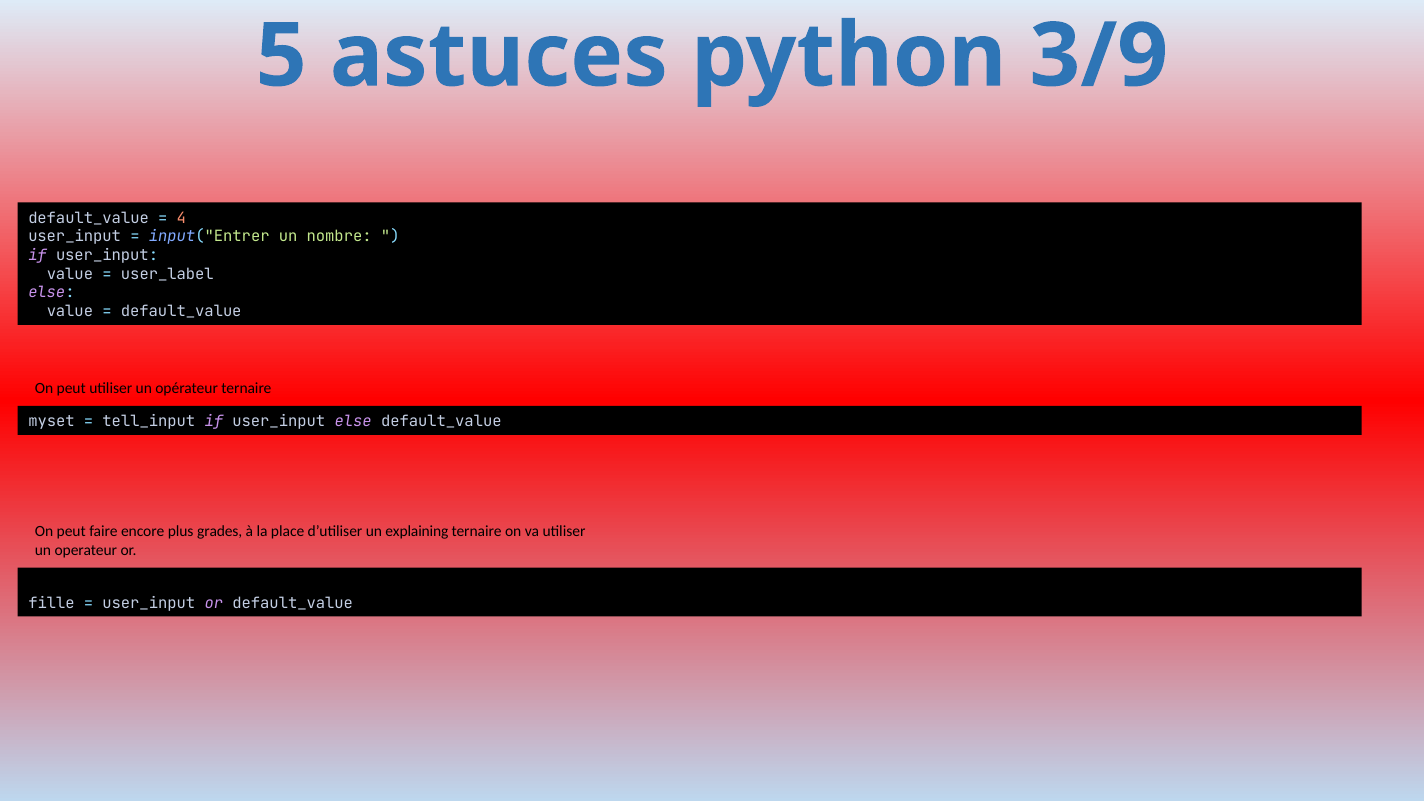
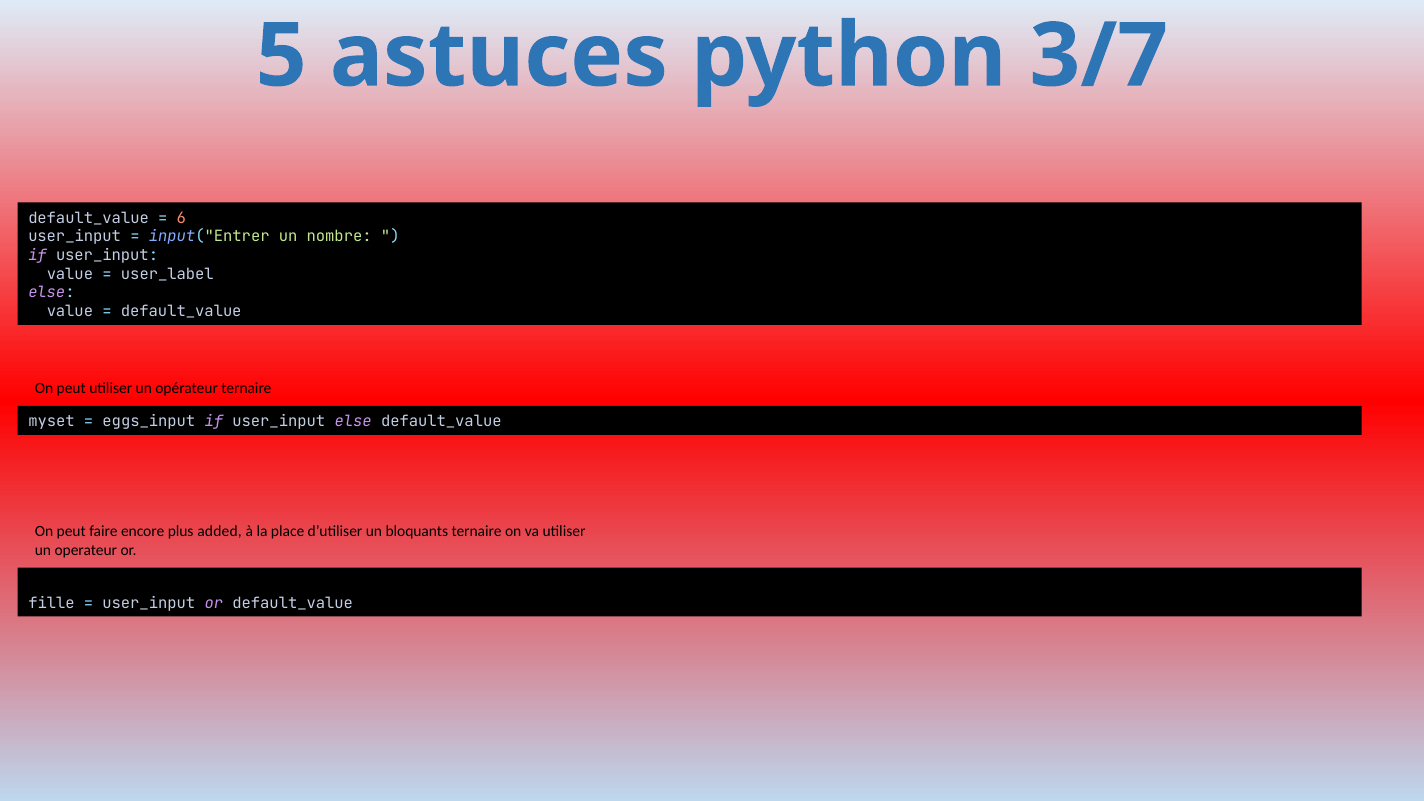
3/9: 3/9 -> 3/7
4: 4 -> 6
tell_input: tell_input -> eggs_input
grades: grades -> added
explaining: explaining -> bloquants
